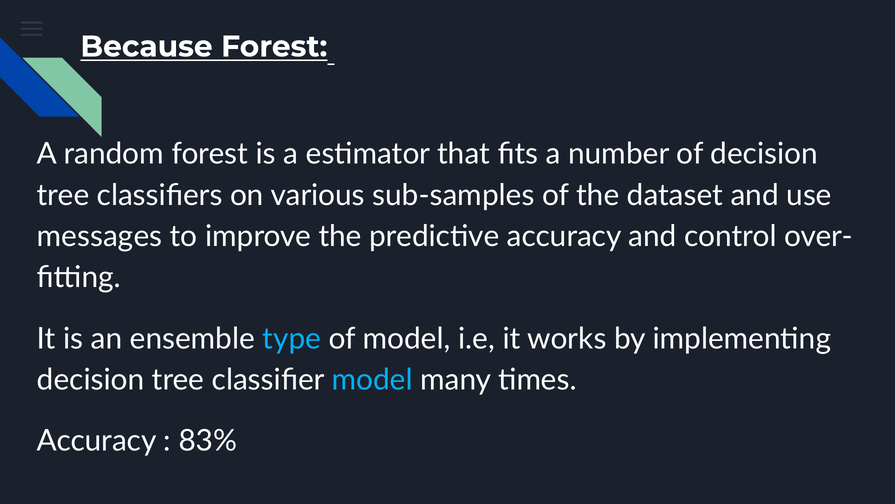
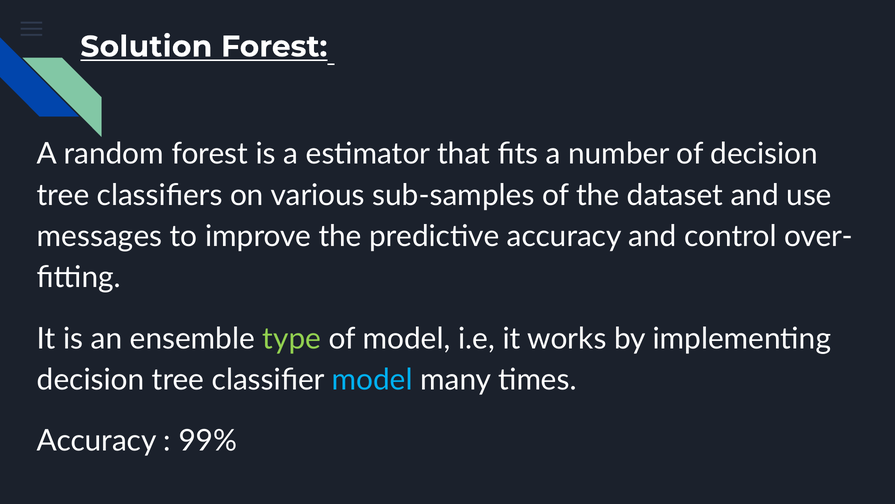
Because: Because -> Solution
type colour: light blue -> light green
83%: 83% -> 99%
